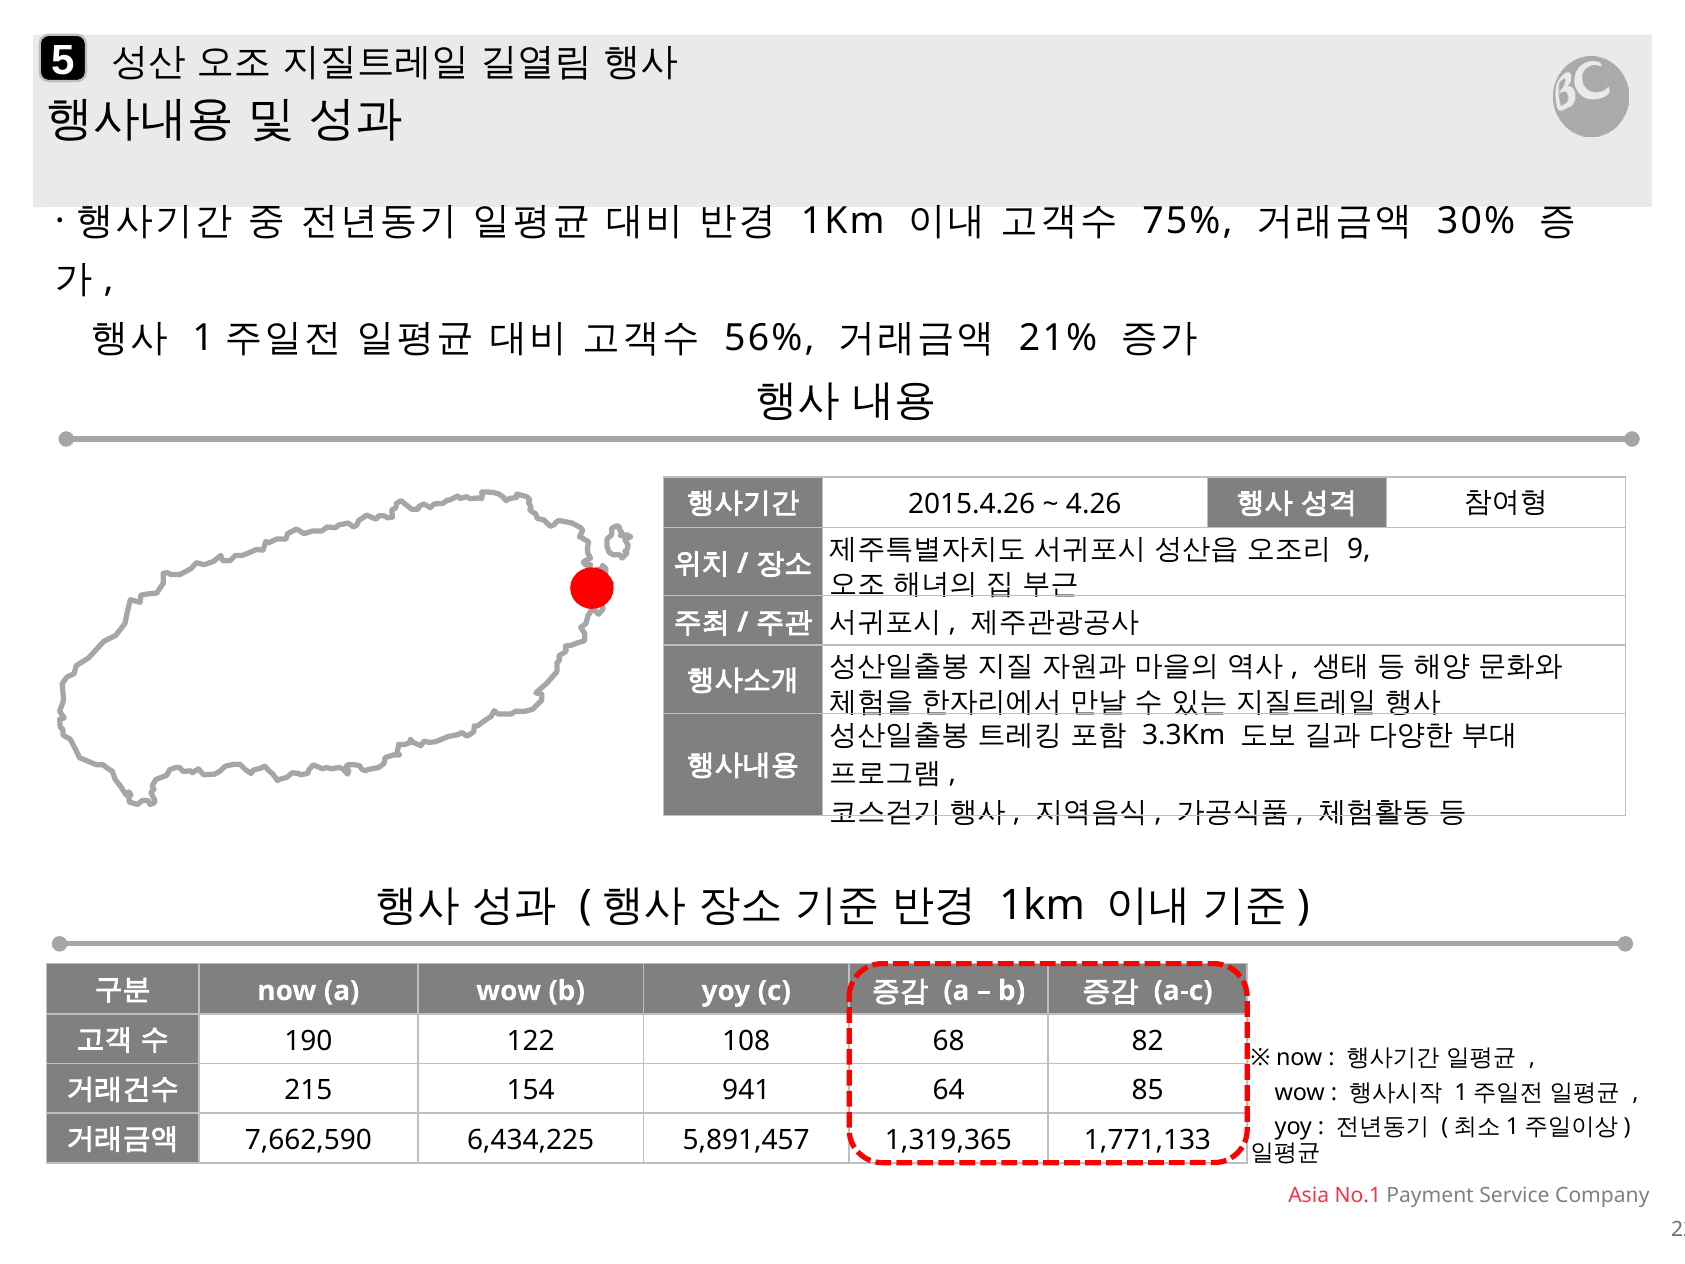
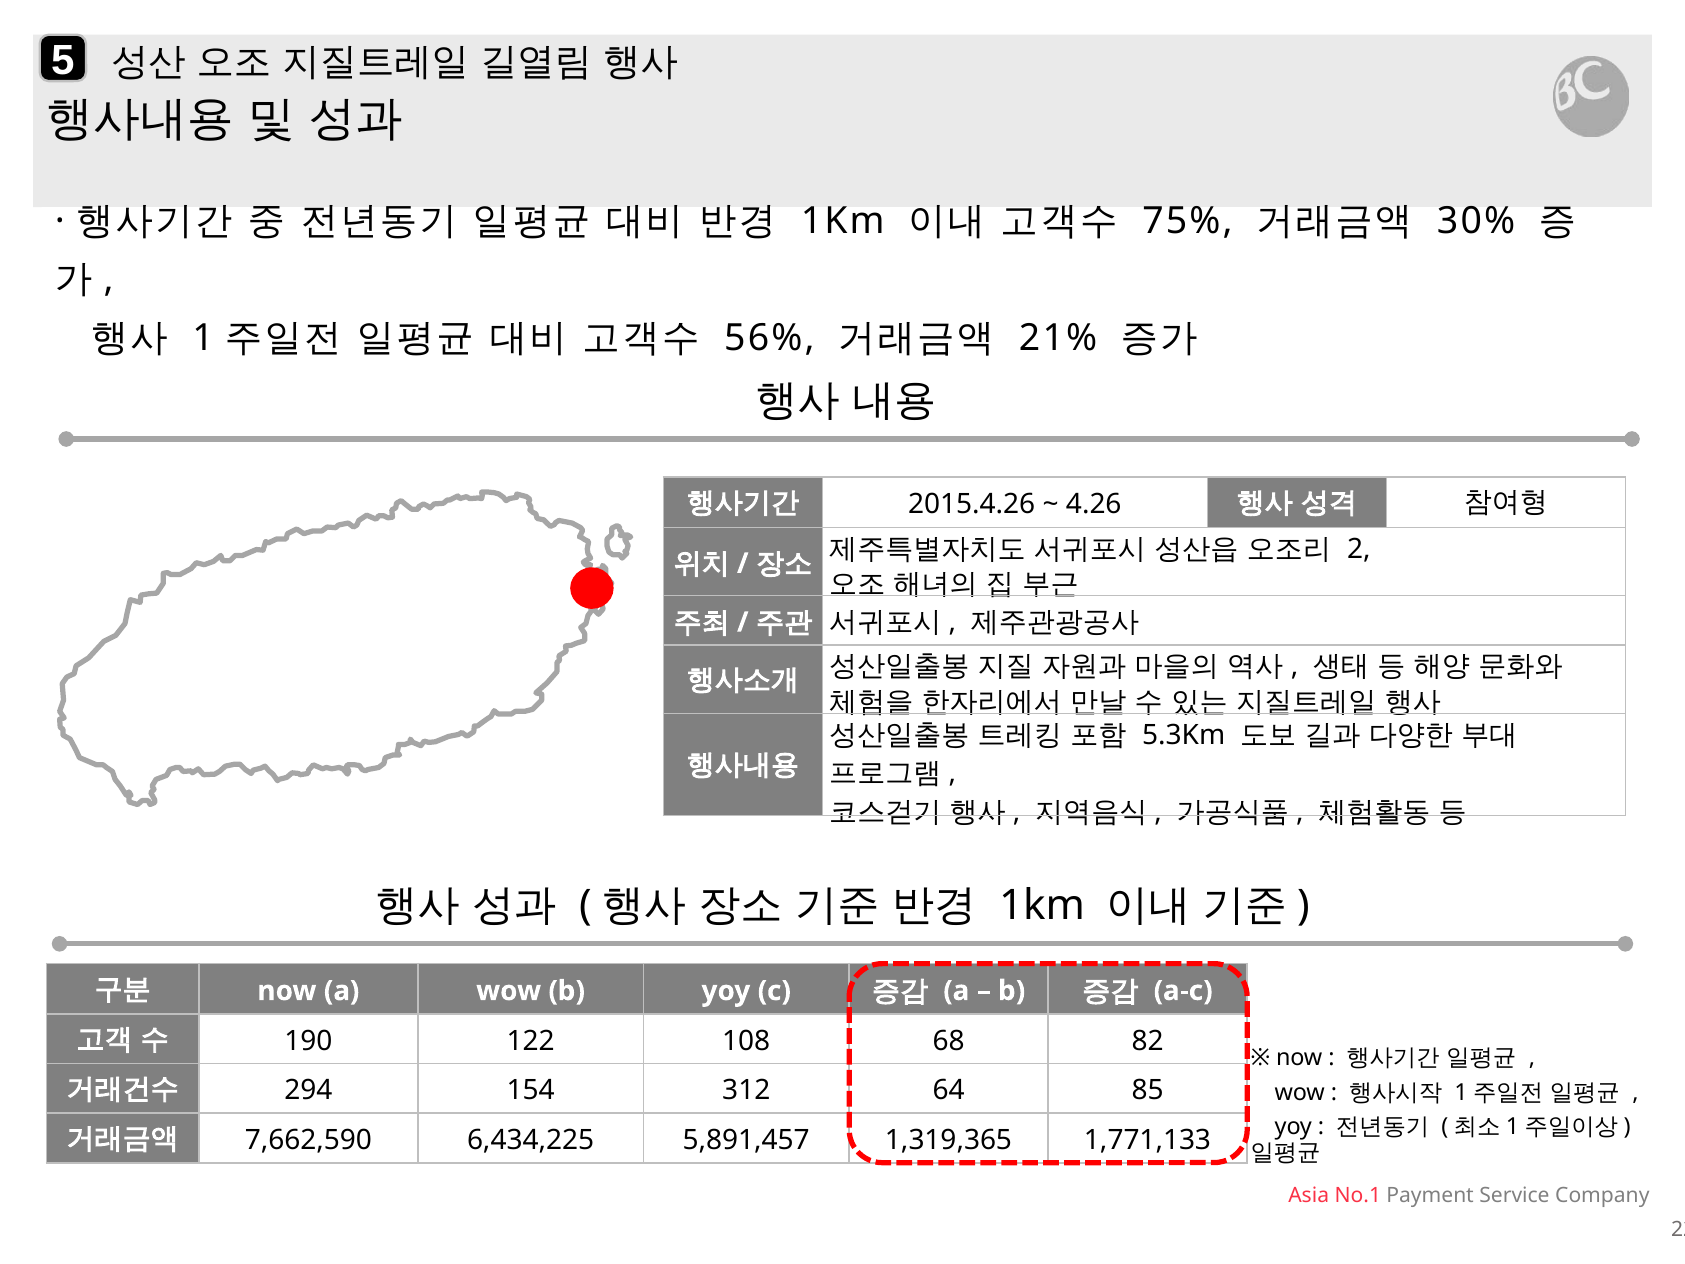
9: 9 -> 2
3.3Km: 3.3Km -> 5.3Km
215: 215 -> 294
941: 941 -> 312
